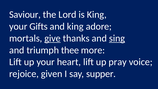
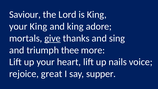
your Gifts: Gifts -> King
sing underline: present -> none
pray: pray -> nails
given: given -> great
